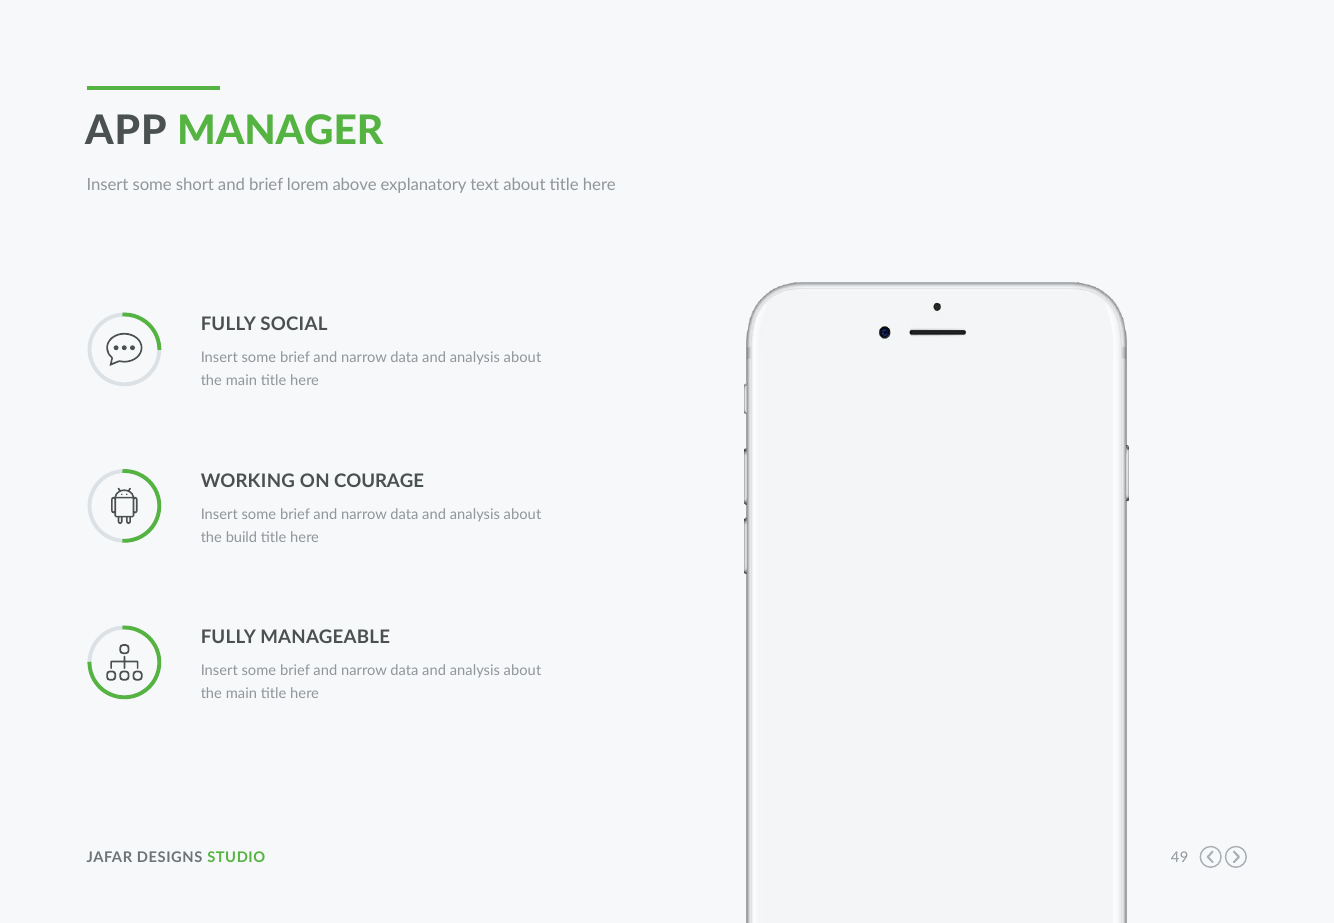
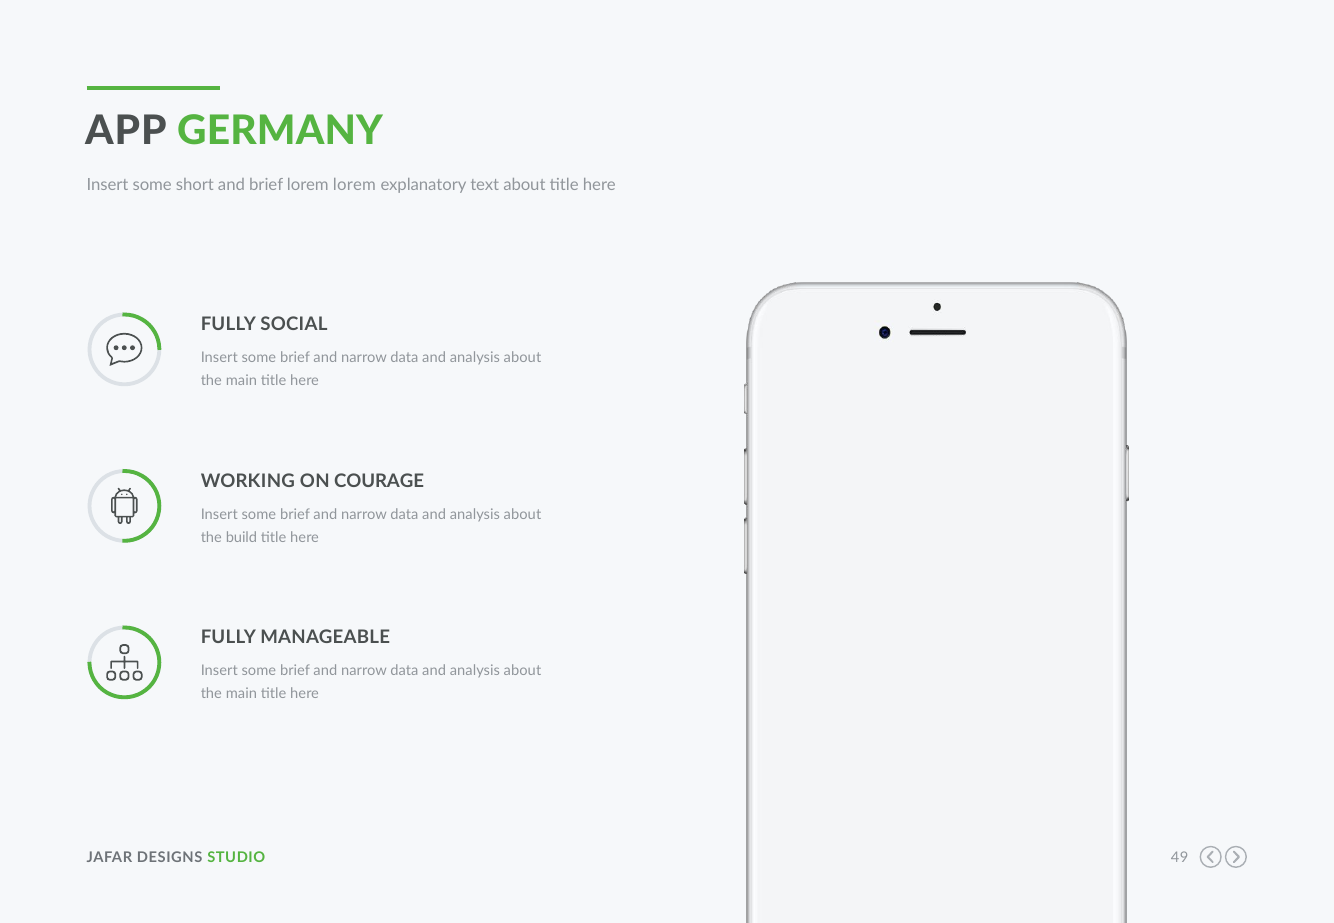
MANAGER: MANAGER -> GERMANY
lorem above: above -> lorem
